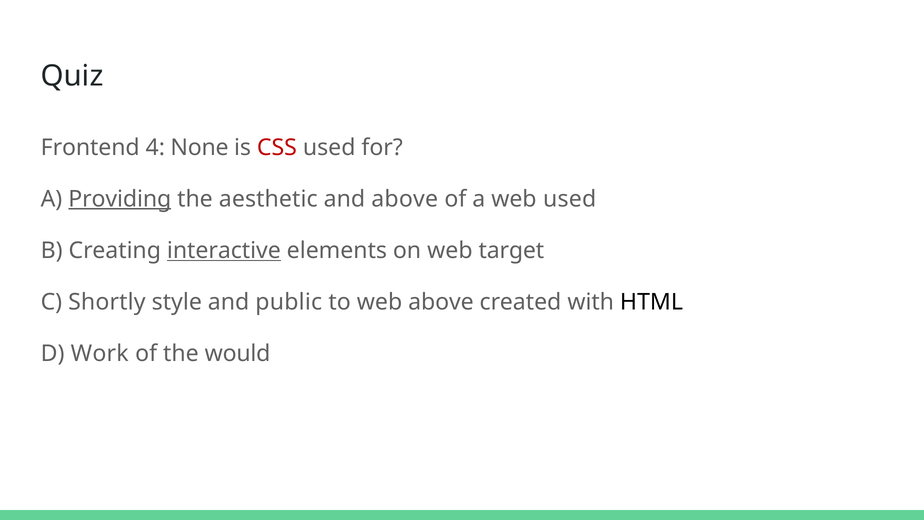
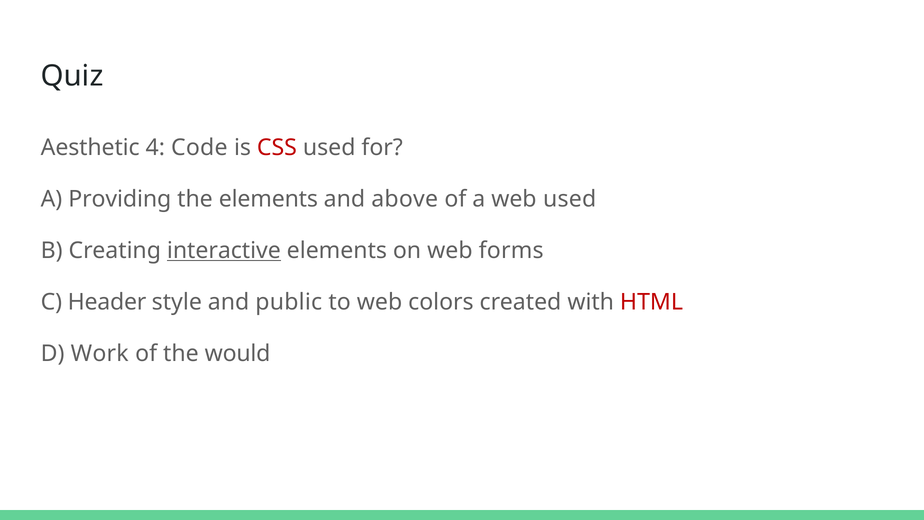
Frontend: Frontend -> Aesthetic
None: None -> Code
Providing underline: present -> none
the aesthetic: aesthetic -> elements
target: target -> forms
Shortly: Shortly -> Header
web above: above -> colors
HTML colour: black -> red
